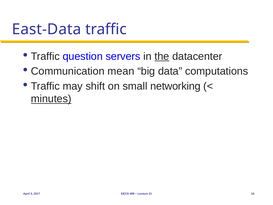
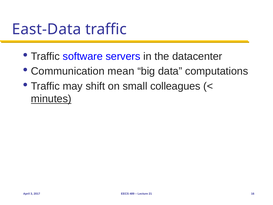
question: question -> software
the underline: present -> none
networking: networking -> colleagues
